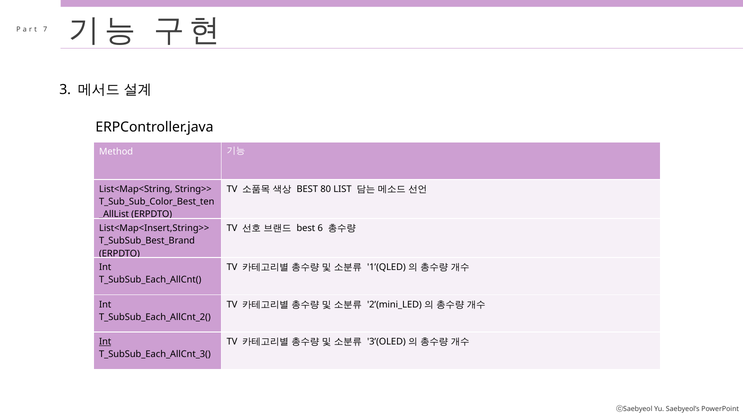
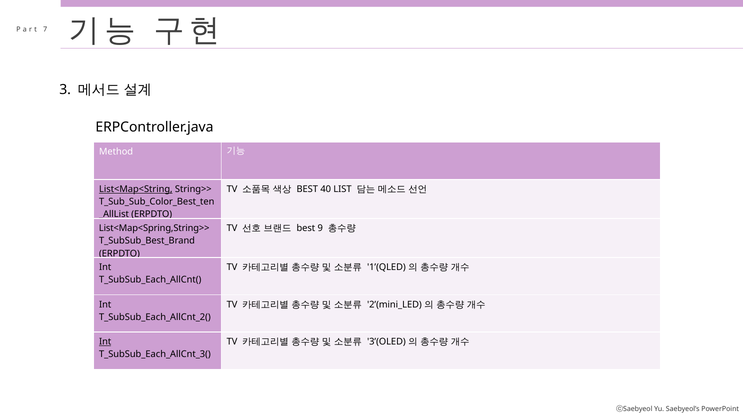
List<Map<String underline: none -> present
80: 80 -> 40
List<Map<Insert,String>>: List<Map<Insert,String>> -> List<Map<Spring,String>>
6: 6 -> 9
